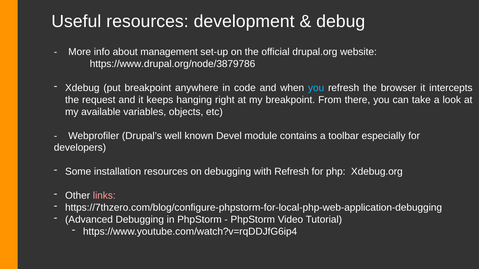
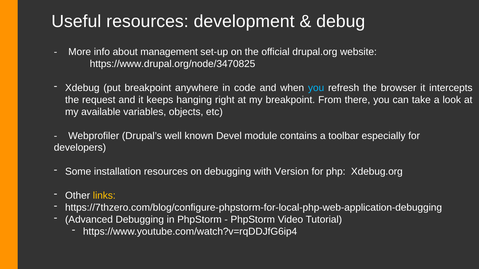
https://www.drupal.org/node/3879786: https://www.drupal.org/node/3879786 -> https://www.drupal.org/node/3470825
with Refresh: Refresh -> Version
links colour: pink -> yellow
